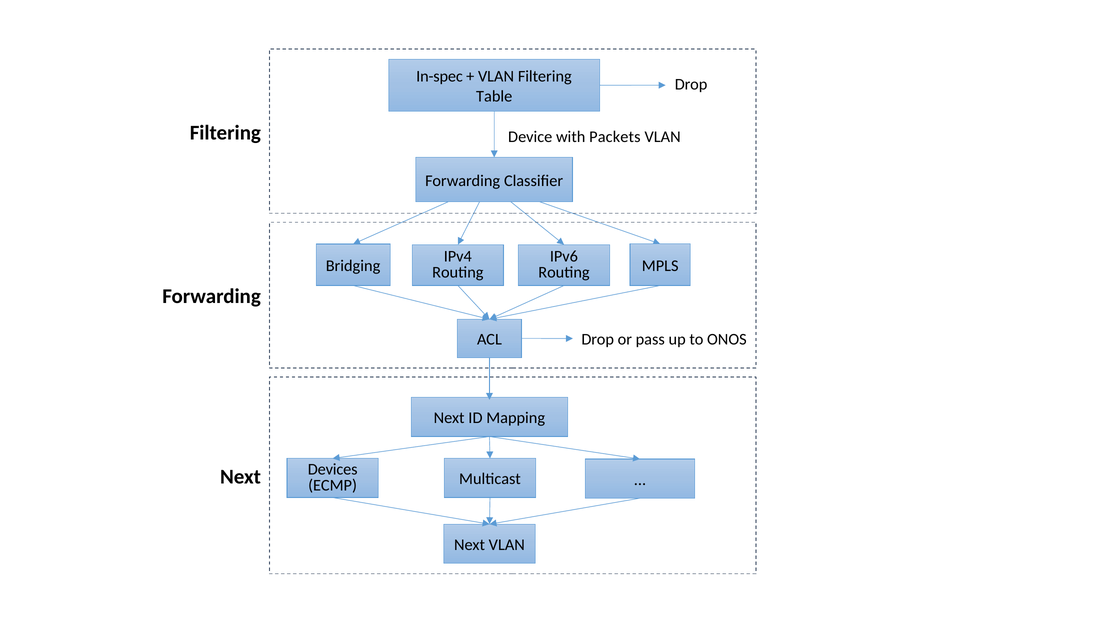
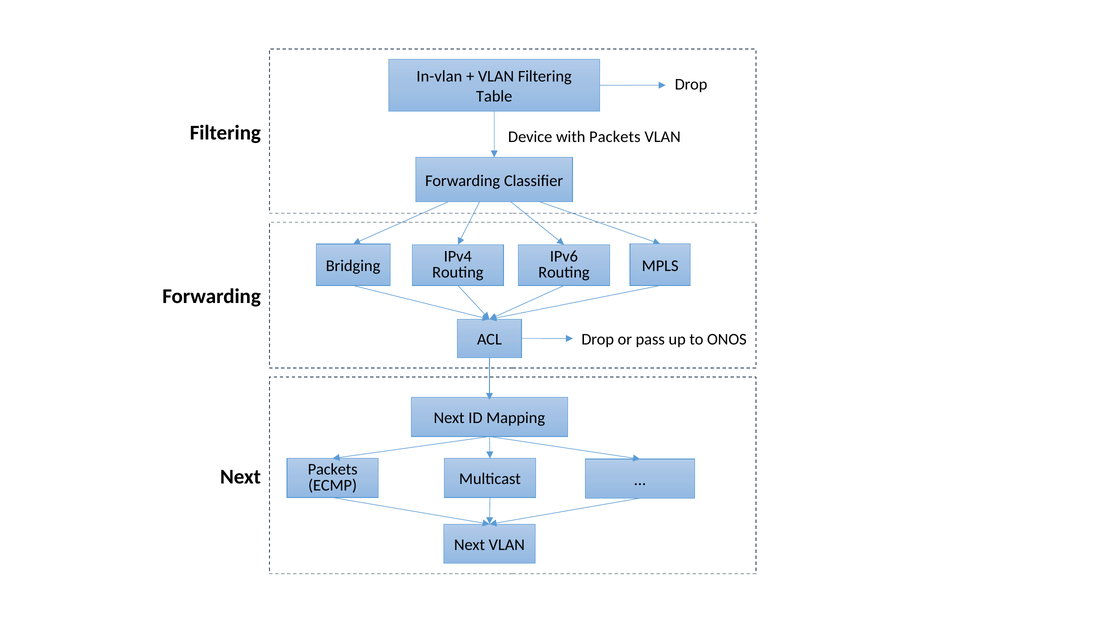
In-spec: In-spec -> In-vlan
Devices at (333, 469): Devices -> Packets
